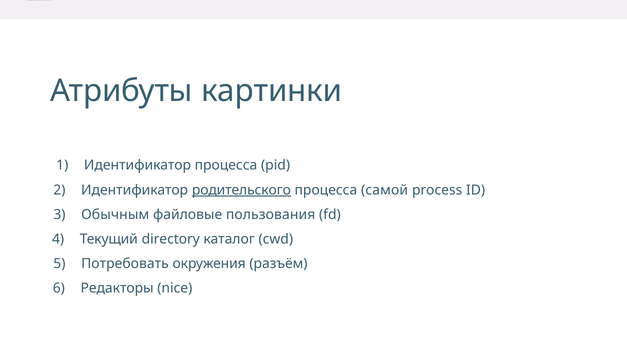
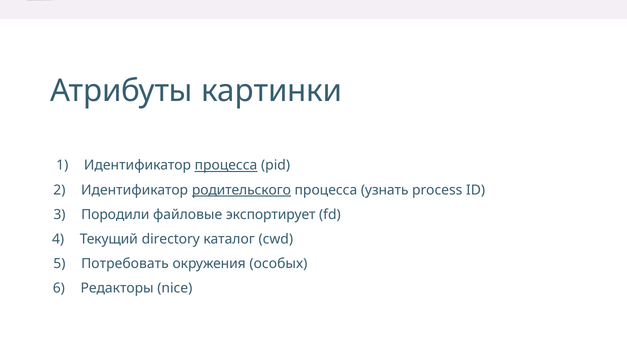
процесса at (226, 166) underline: none -> present
самой: самой -> узнать
Обычным: Обычным -> Породили
пользования: пользования -> экспортирует
разъём: разъём -> особых
